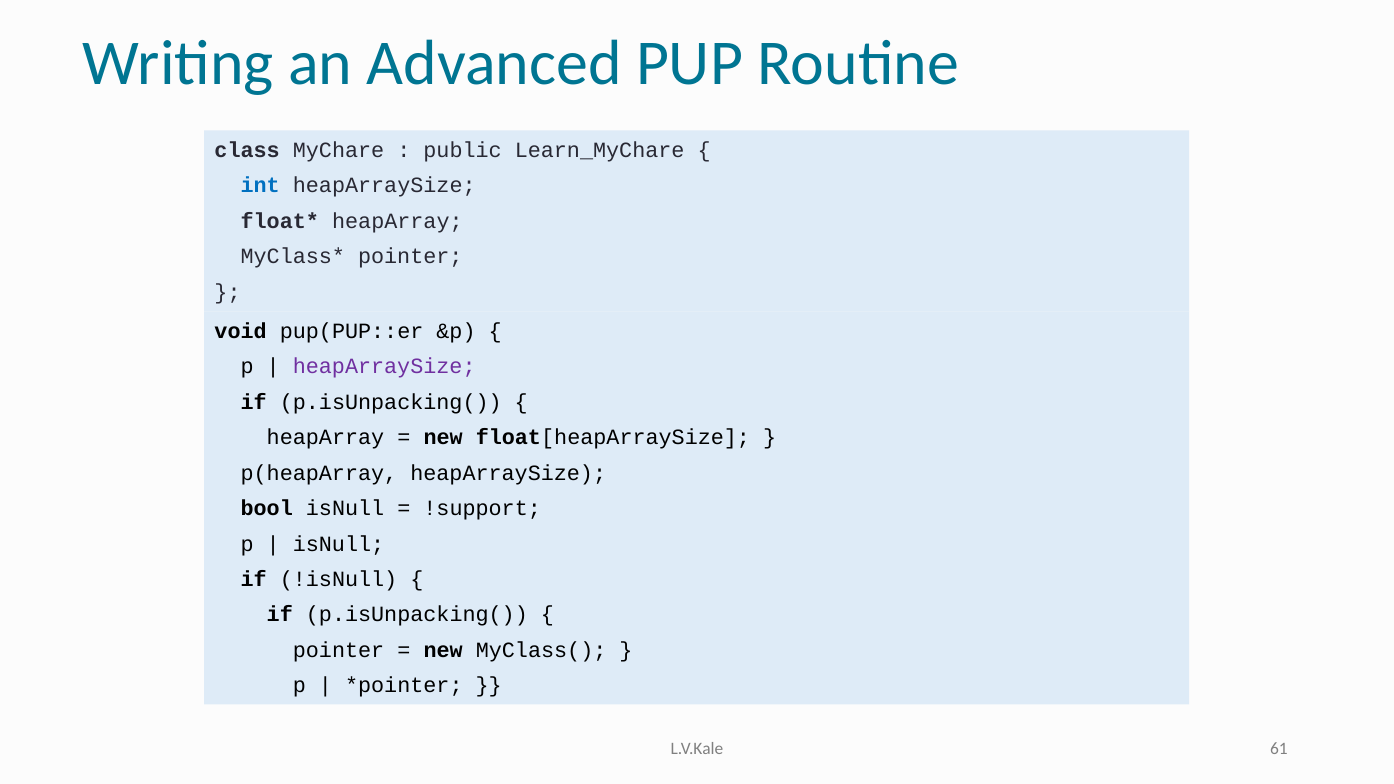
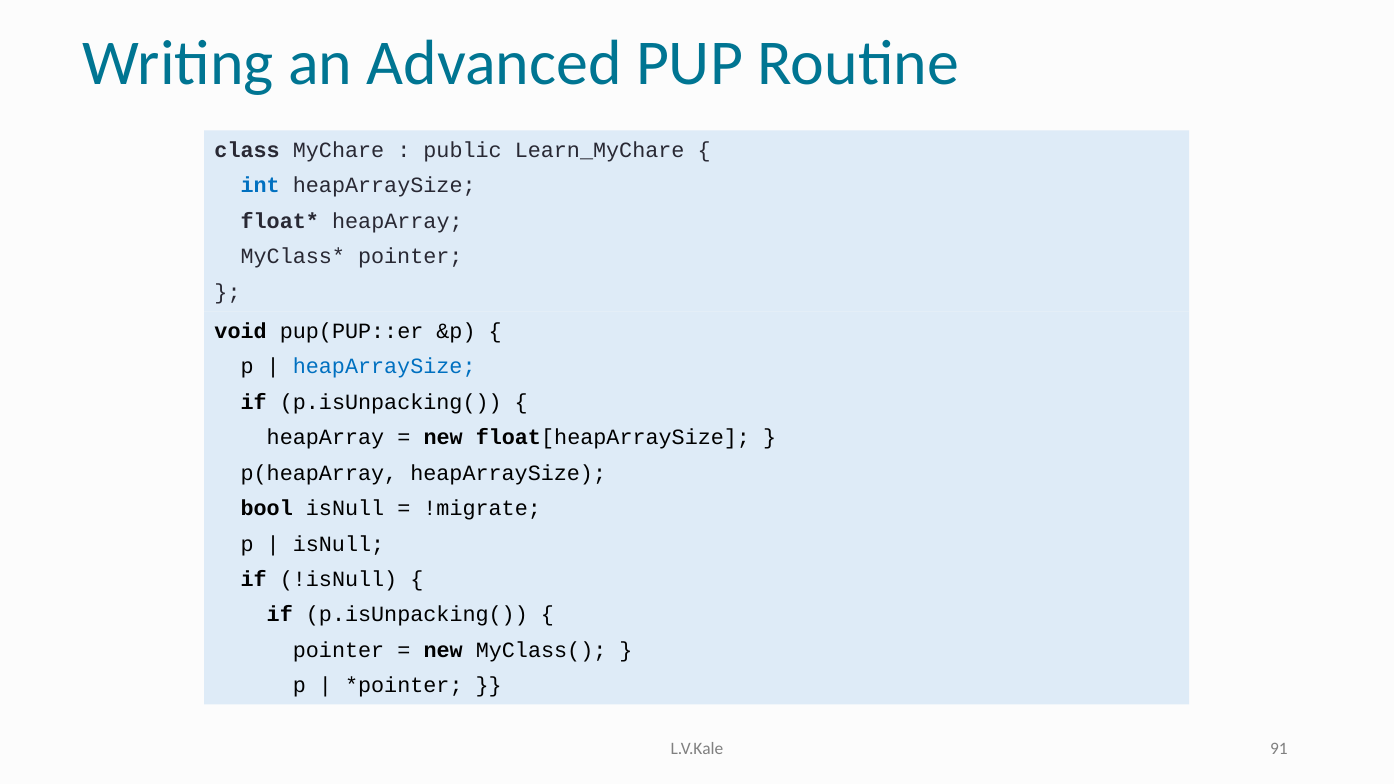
heapArraySize at (384, 367) colour: purple -> blue
!support: !support -> !migrate
61: 61 -> 91
